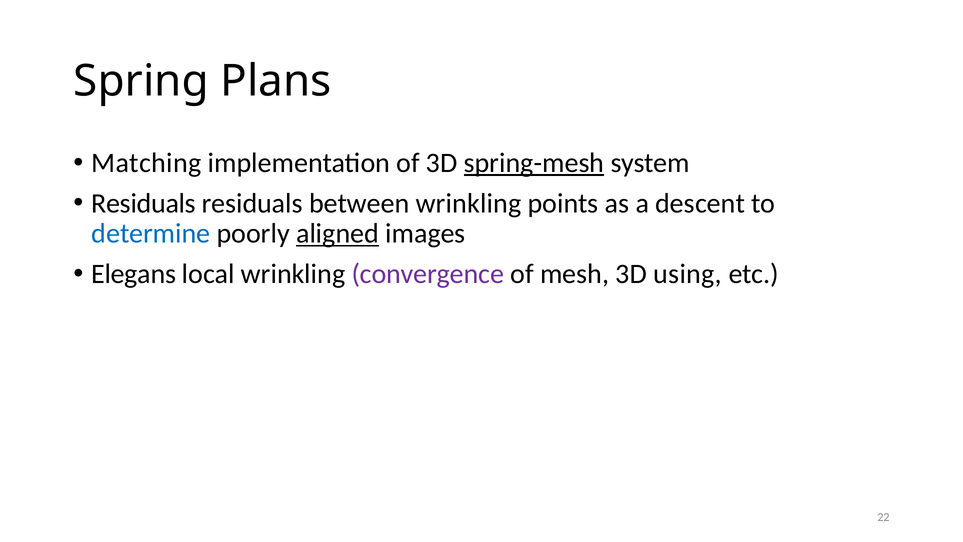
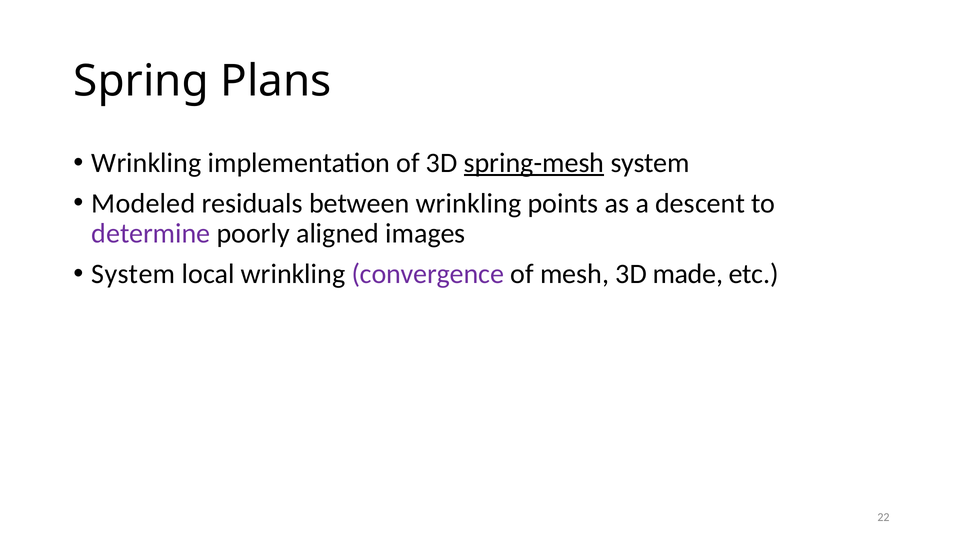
Matching at (146, 163): Matching -> Wrinkling
Residuals at (144, 203): Residuals -> Modeled
determine colour: blue -> purple
aligned underline: present -> none
Elegans at (134, 274): Elegans -> System
using: using -> made
